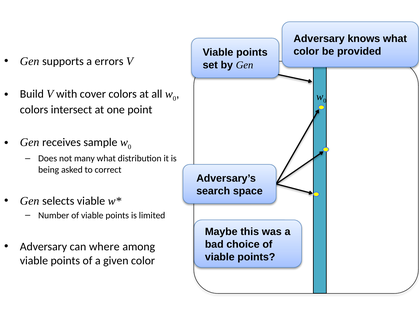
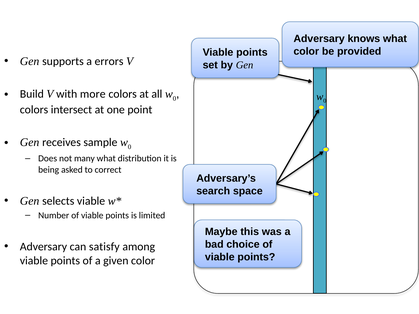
cover: cover -> more
where: where -> satisfy
